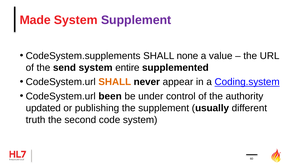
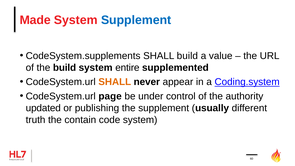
Supplement at (136, 20) colour: purple -> blue
SHALL none: none -> build
the send: send -> build
been: been -> page
second: second -> contain
